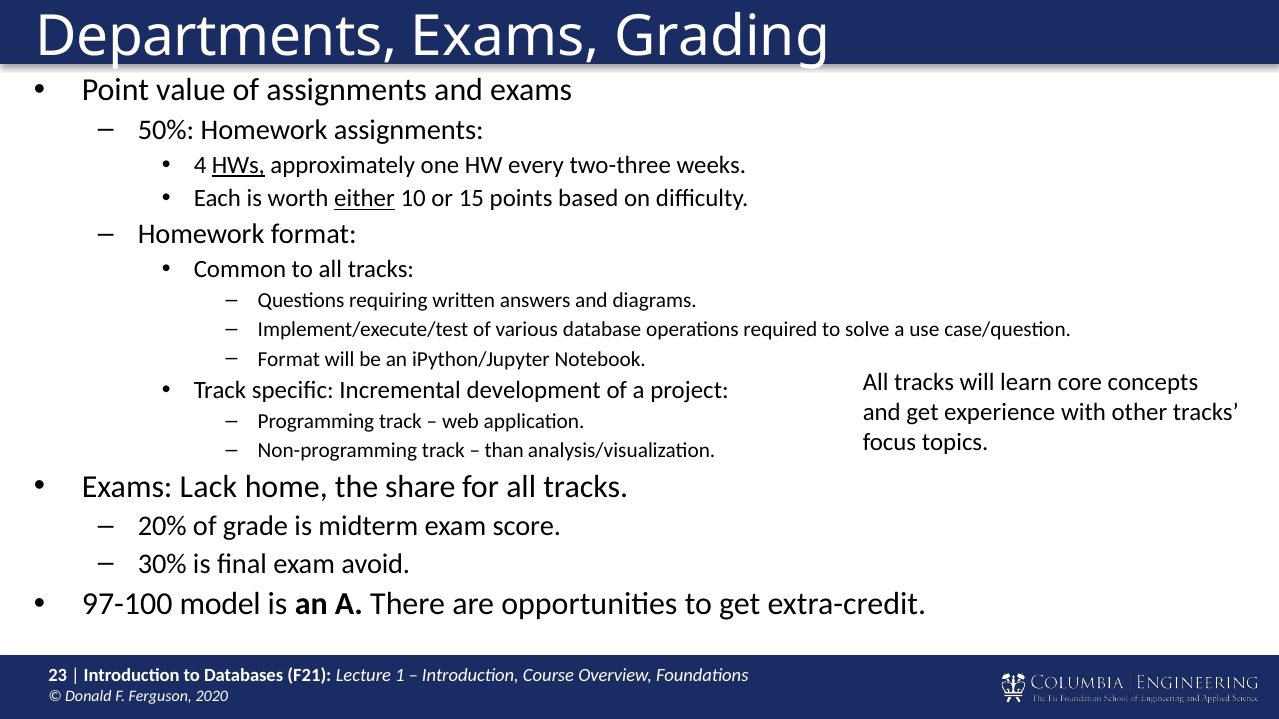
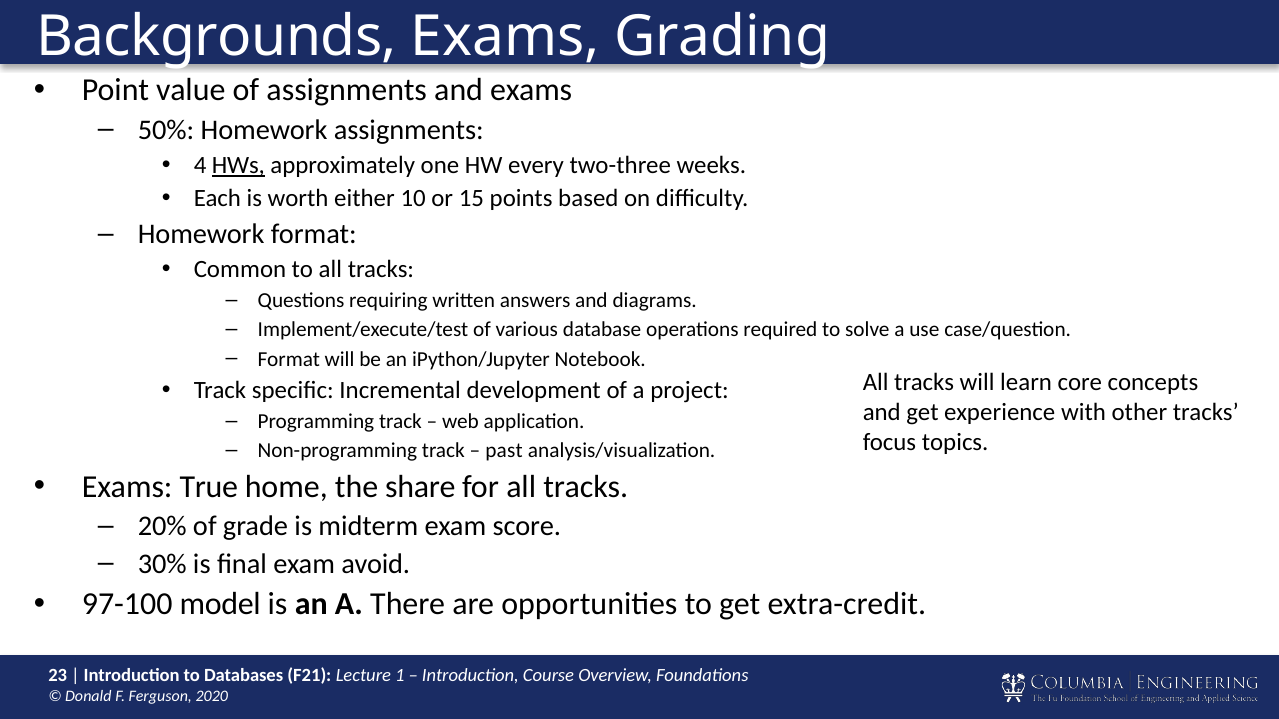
Departments: Departments -> Backgrounds
either underline: present -> none
than: than -> past
Lack: Lack -> True
